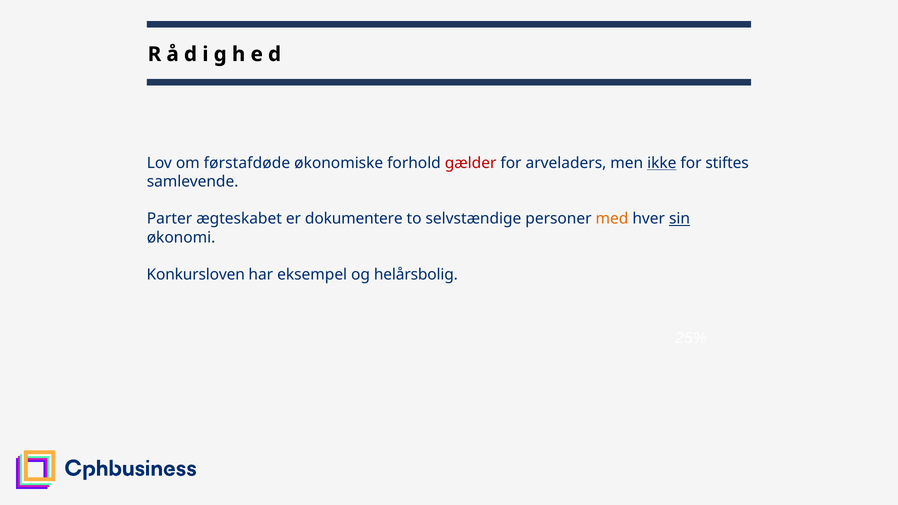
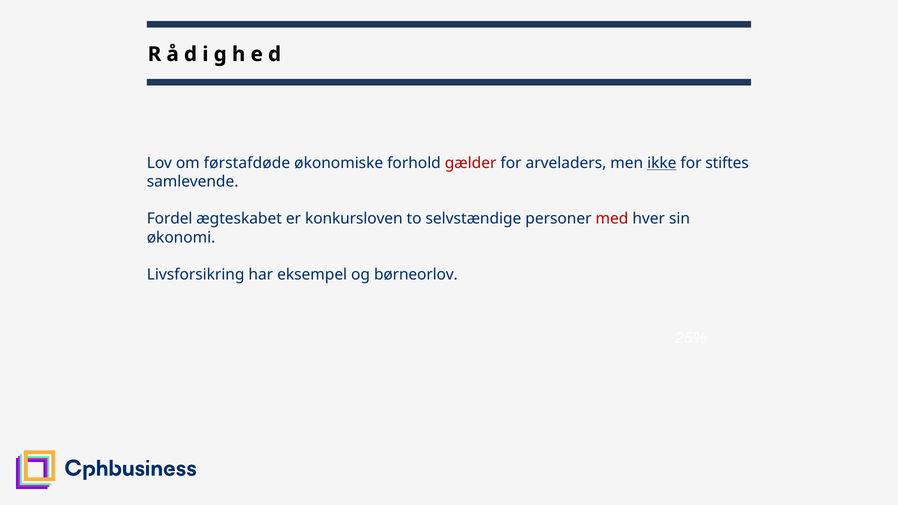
Parter: Parter -> Fordel
dokumentere: dokumentere -> konkursloven
med colour: orange -> red
sin underline: present -> none
Konkursloven: Konkursloven -> Livsforsikring
helårsbolig: helårsbolig -> børneorlov
